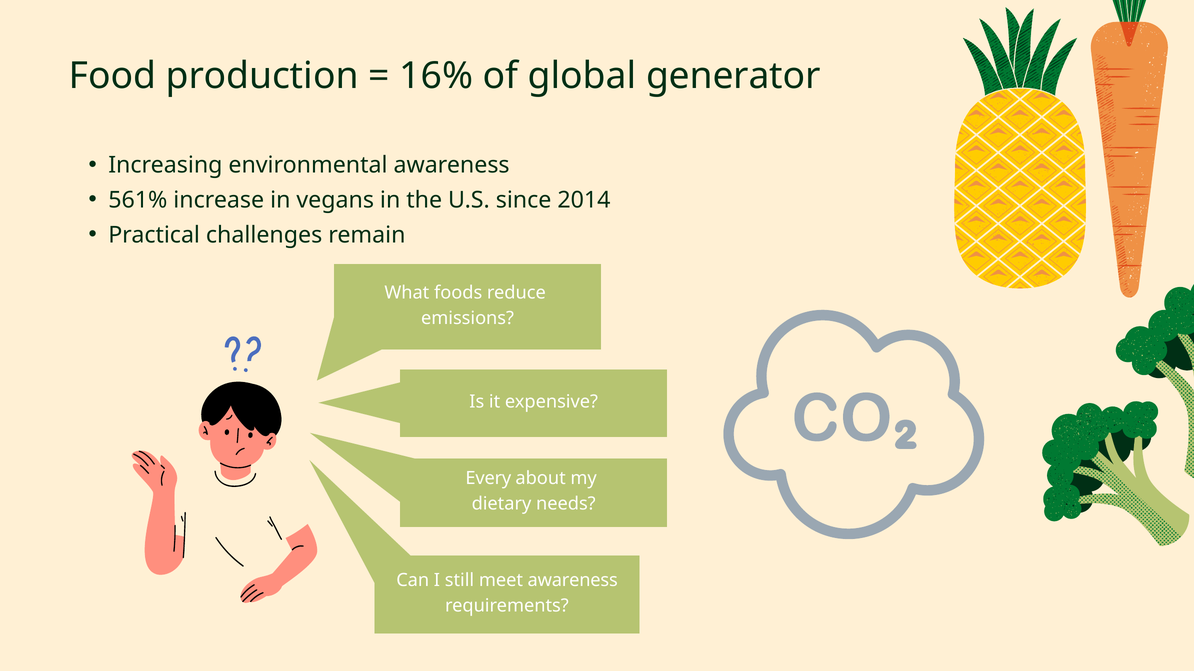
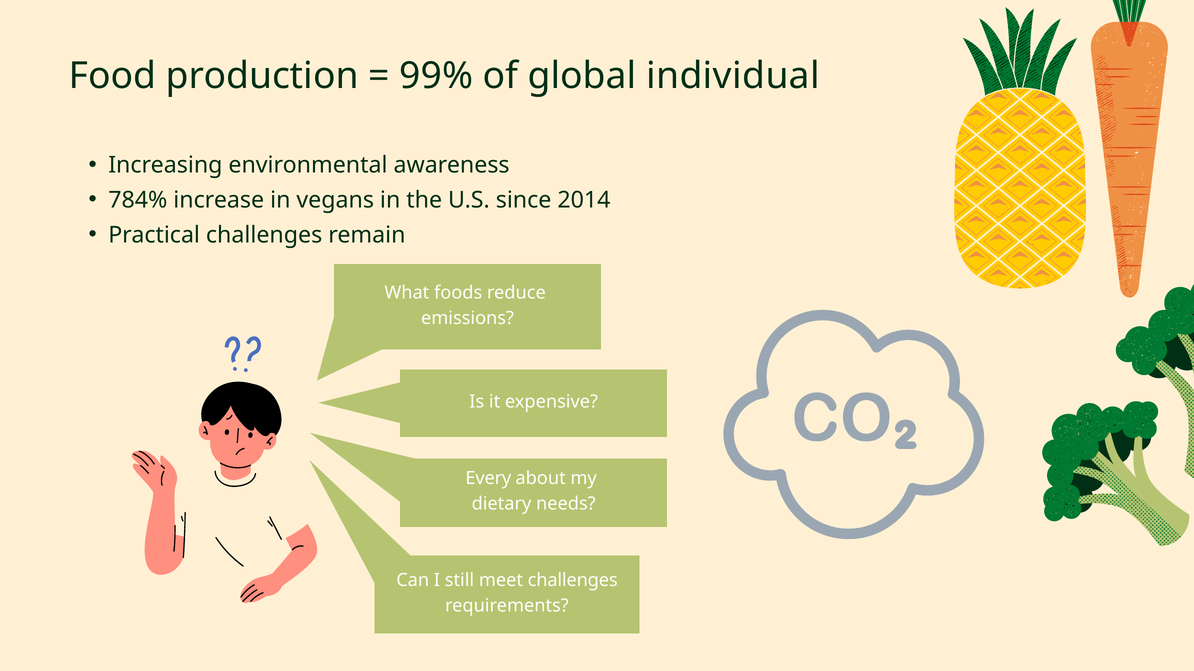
16%: 16% -> 99%
generator: generator -> individual
561%: 561% -> 784%
meet awareness: awareness -> challenges
